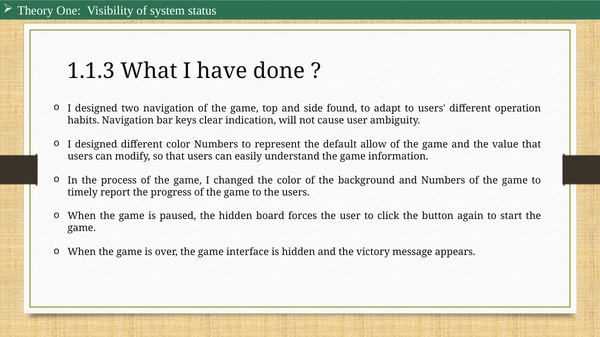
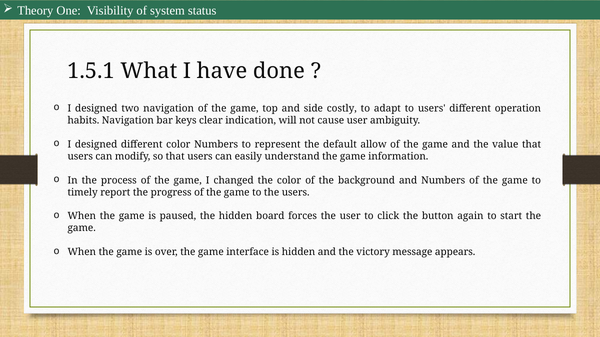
1.1.3: 1.1.3 -> 1.5.1
found: found -> costly
